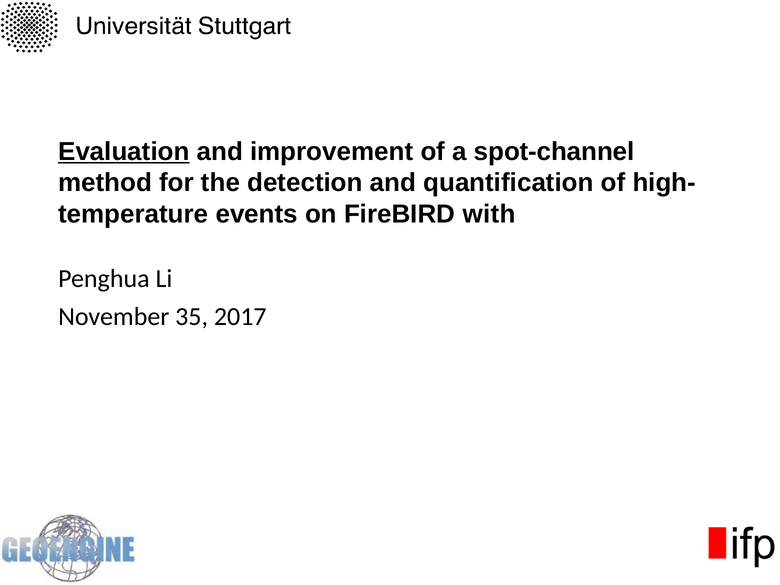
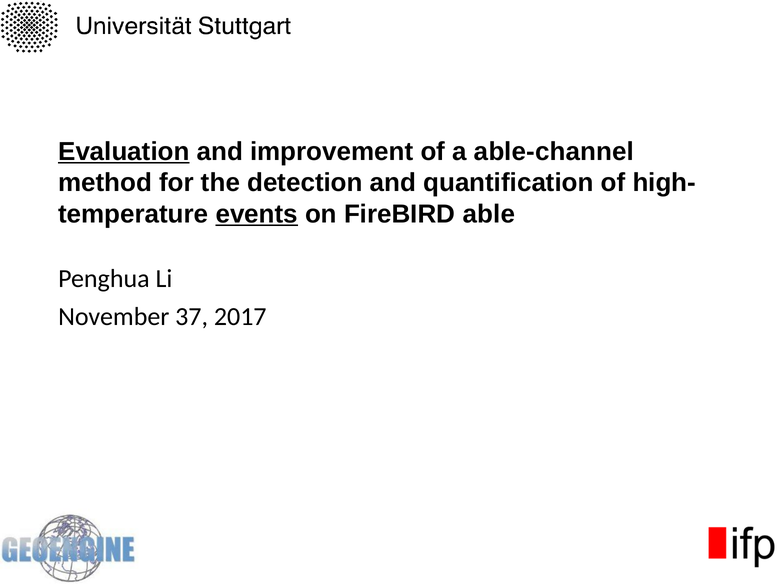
spot-channel: spot-channel -> able-channel
events underline: none -> present
with: with -> able
35: 35 -> 37
